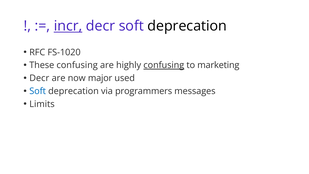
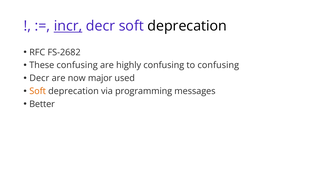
FS-1020: FS-1020 -> FS-2682
confusing at (164, 65) underline: present -> none
to marketing: marketing -> confusing
Soft at (38, 91) colour: blue -> orange
programmers: programmers -> programming
Limits: Limits -> Better
